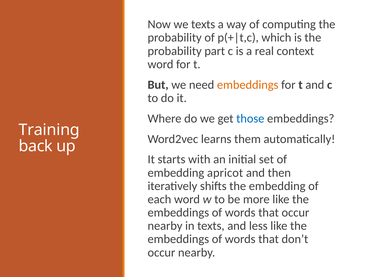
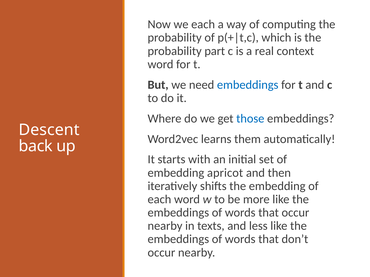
we texts: texts -> each
embeddings at (248, 85) colour: orange -> blue
Training: Training -> Descent
